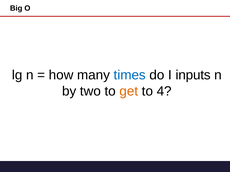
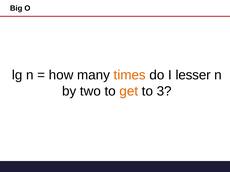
times colour: blue -> orange
inputs: inputs -> lesser
4: 4 -> 3
